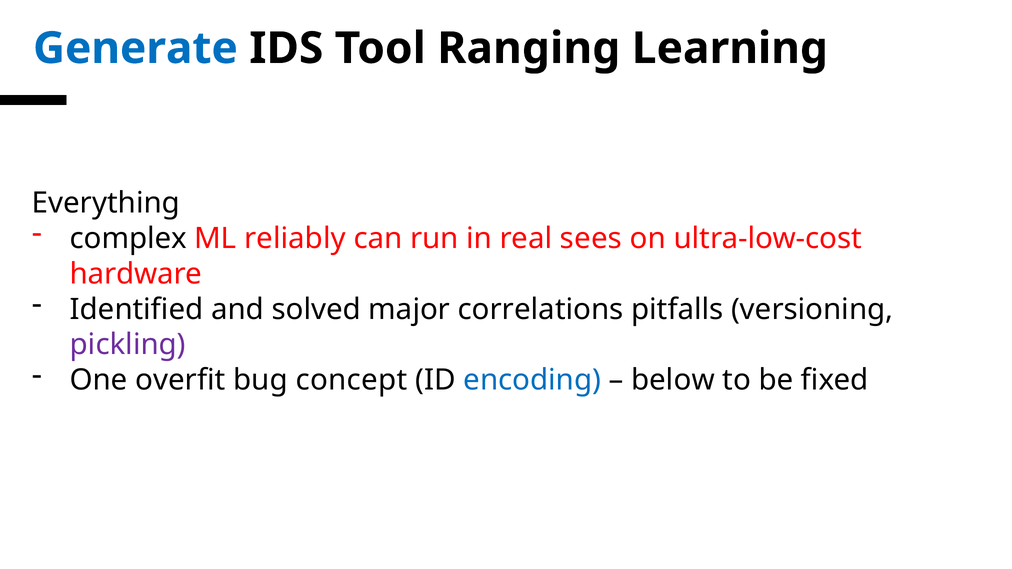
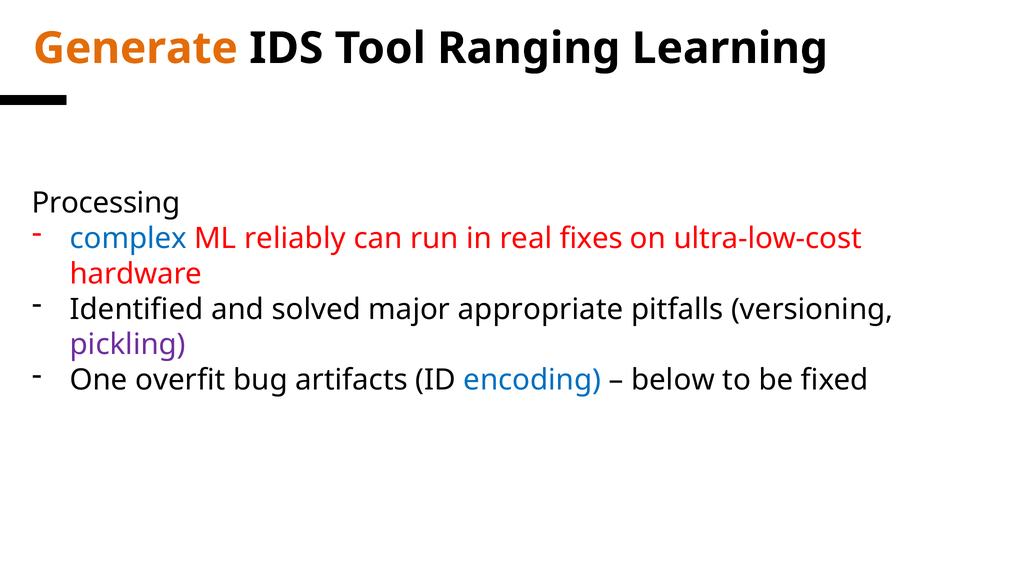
Generate colour: blue -> orange
Everything: Everything -> Processing
complex colour: black -> blue
sees: sees -> fixes
correlations: correlations -> appropriate
concept: concept -> artifacts
